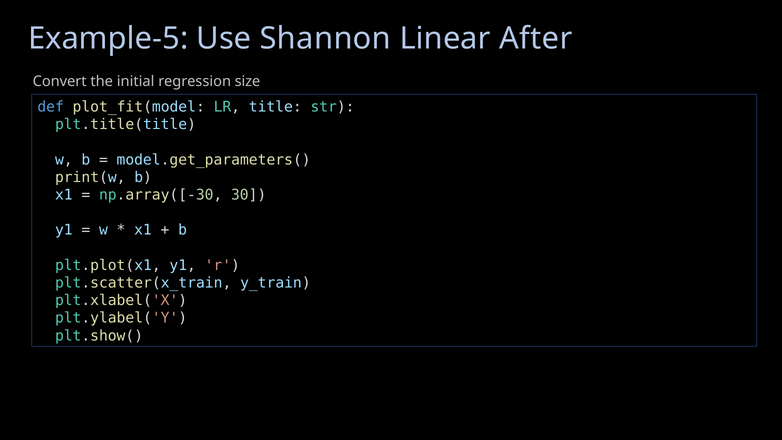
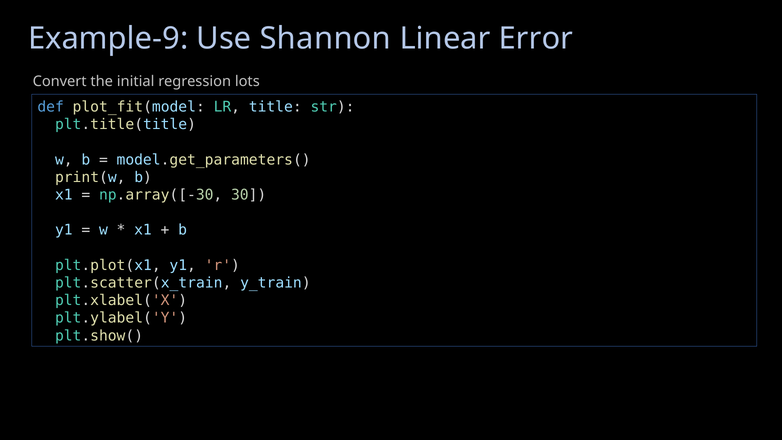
Example-5: Example-5 -> Example-9
After: After -> Error
size: size -> lots
